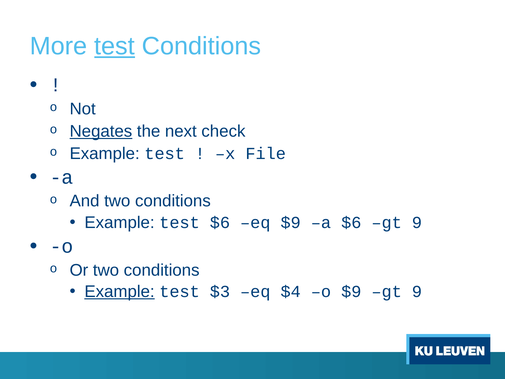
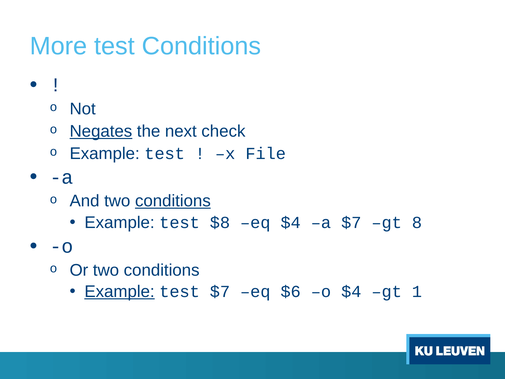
test at (115, 46) underline: present -> none
conditions at (173, 201) underline: none -> present
test $6: $6 -> $8
eq $9: $9 -> $4
a $6: $6 -> $7
9 at (417, 222): 9 -> 8
test $3: $3 -> $7
$4: $4 -> $6
o $9: $9 -> $4
9 at (417, 291): 9 -> 1
